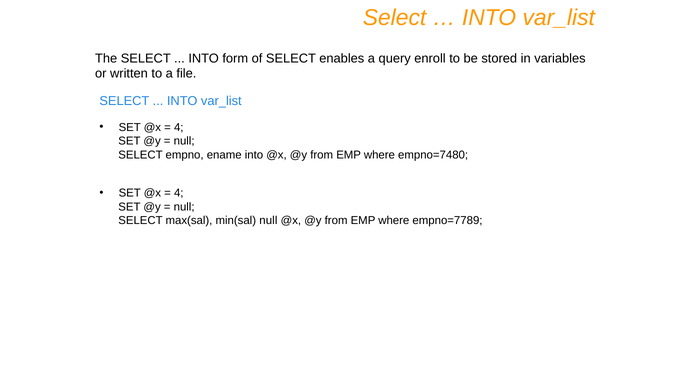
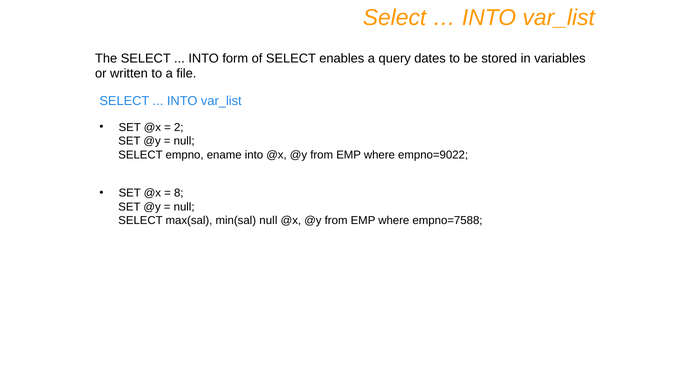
enroll: enroll -> dates
4 at (179, 127): 4 -> 2
empno=7480: empno=7480 -> empno=9022
4 at (179, 193): 4 -> 8
empno=7789: empno=7789 -> empno=7588
